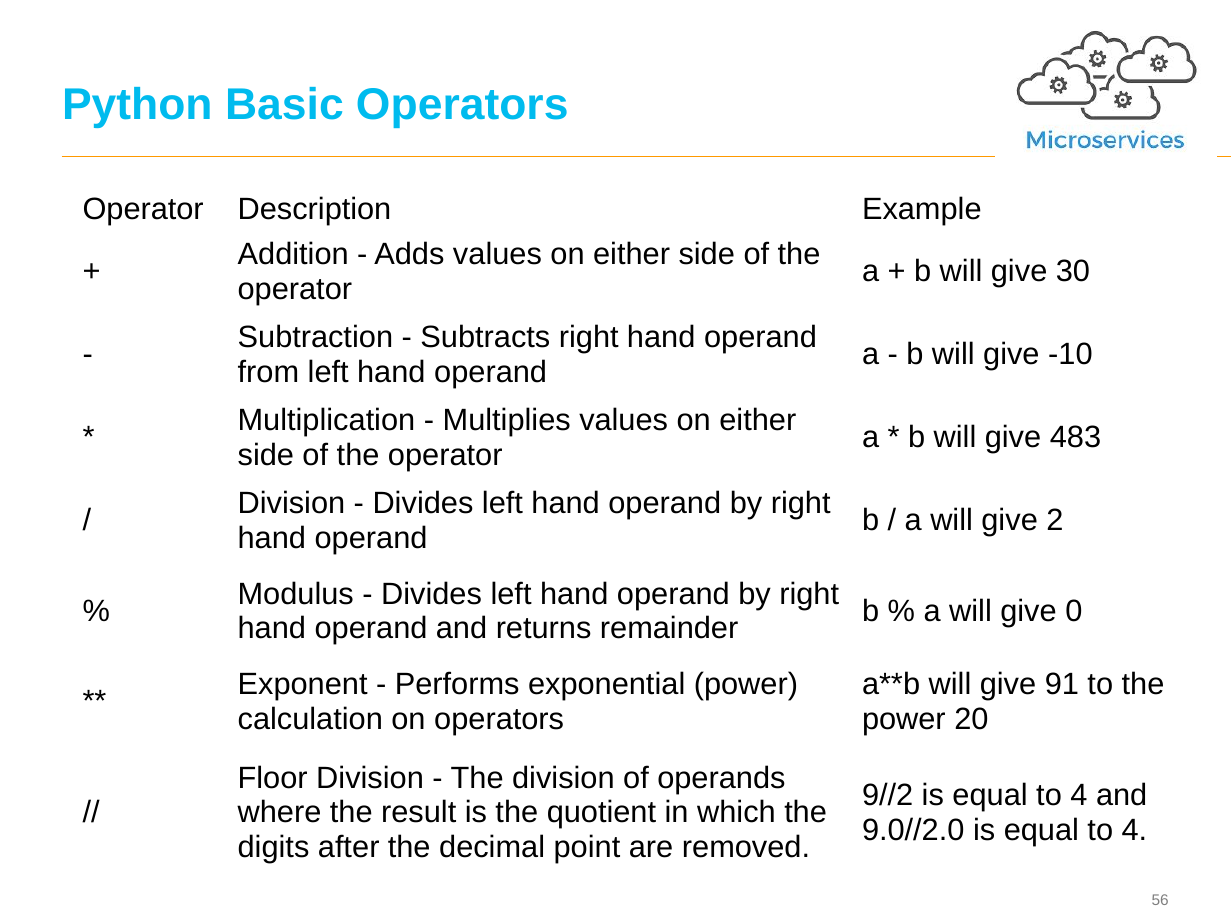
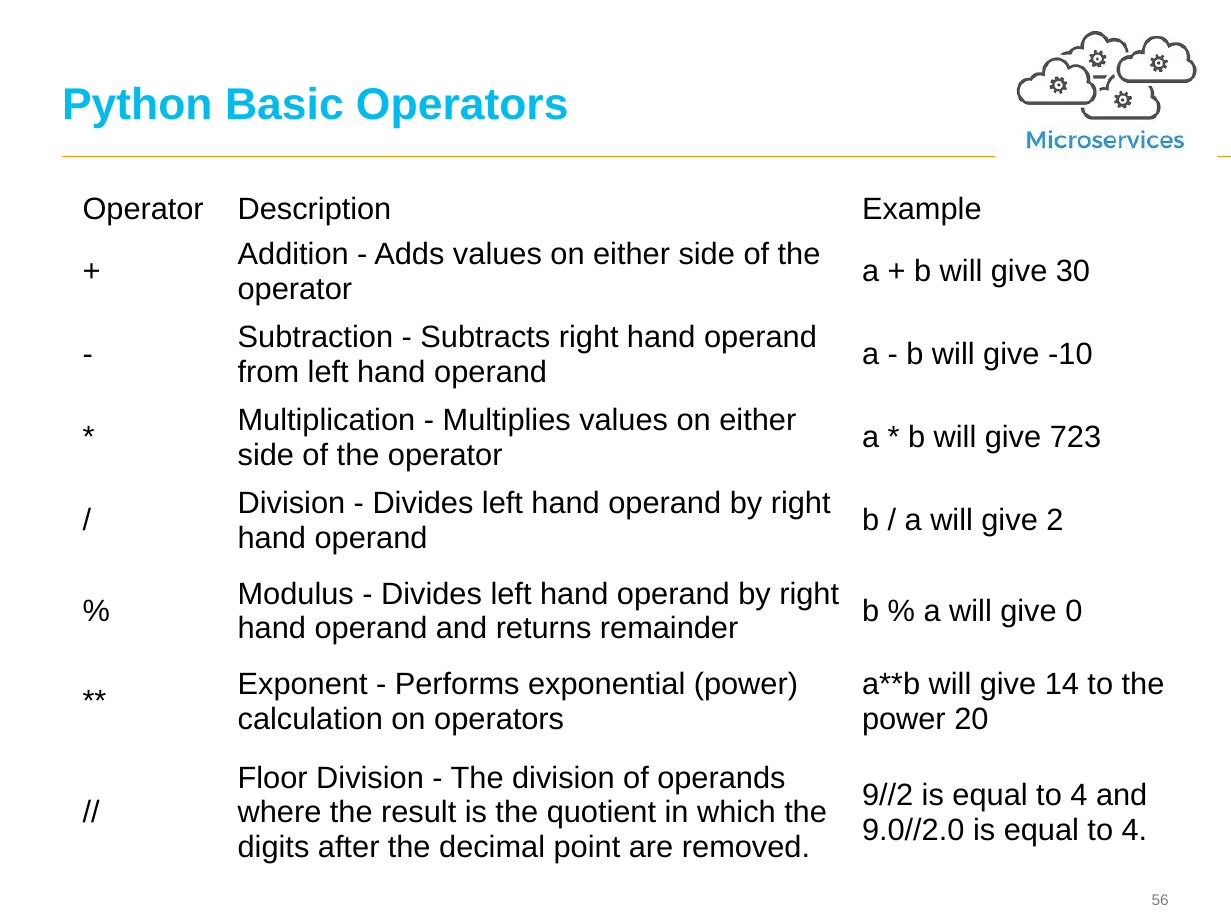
483: 483 -> 723
91: 91 -> 14
